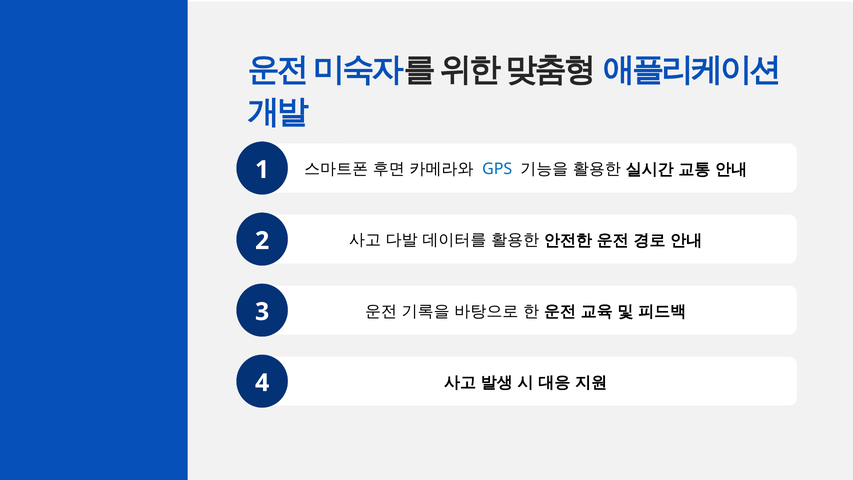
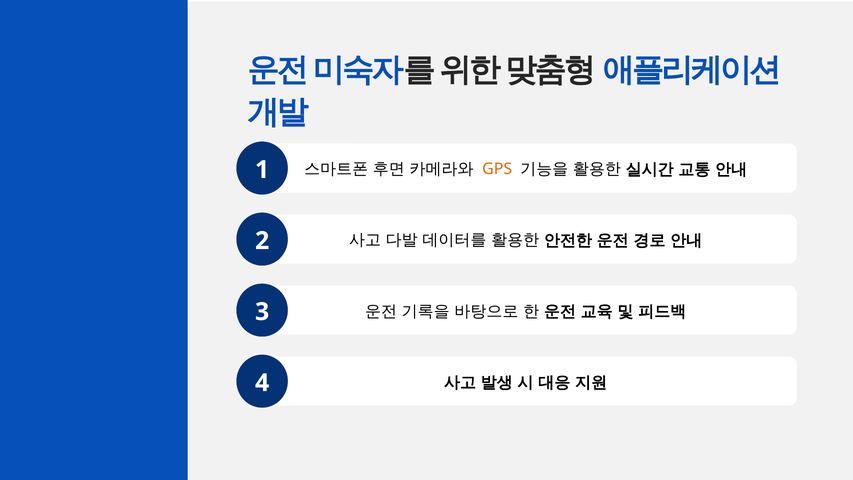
GPS colour: blue -> orange
